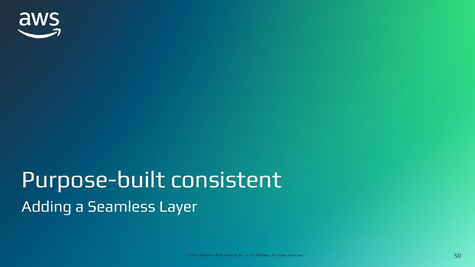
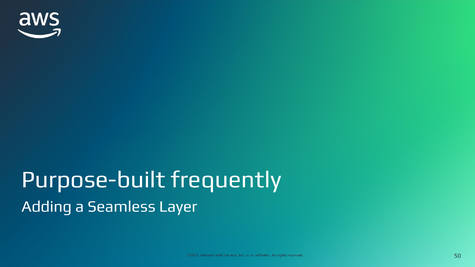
consistent: consistent -> frequently
